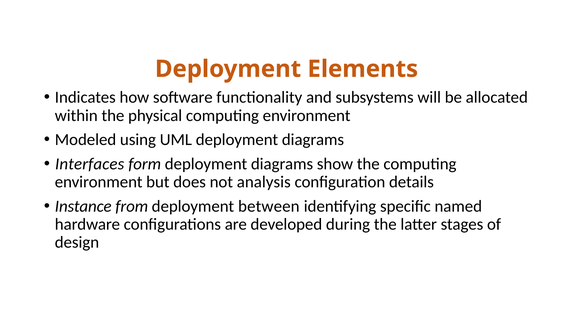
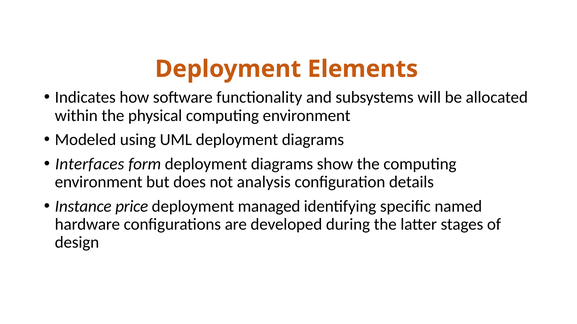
from: from -> price
between: between -> managed
